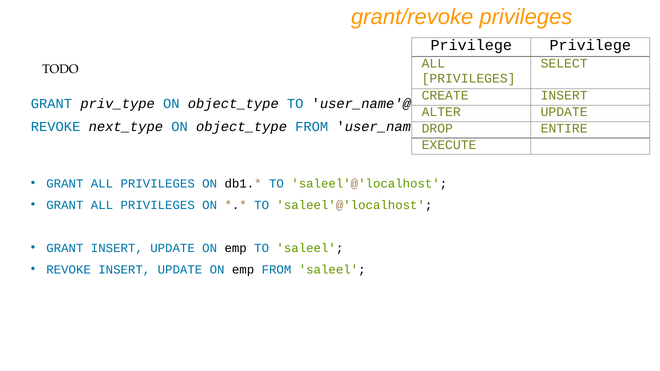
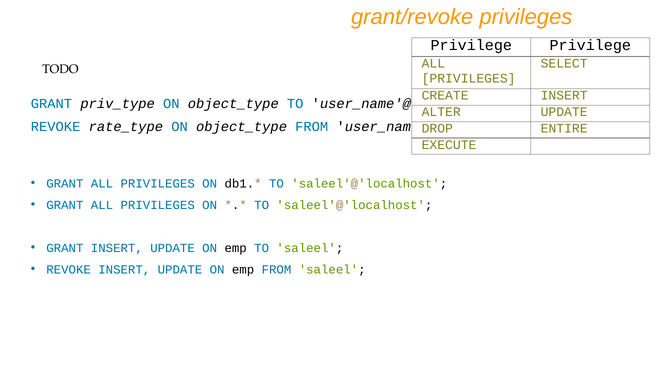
next_type: next_type -> rate_type
